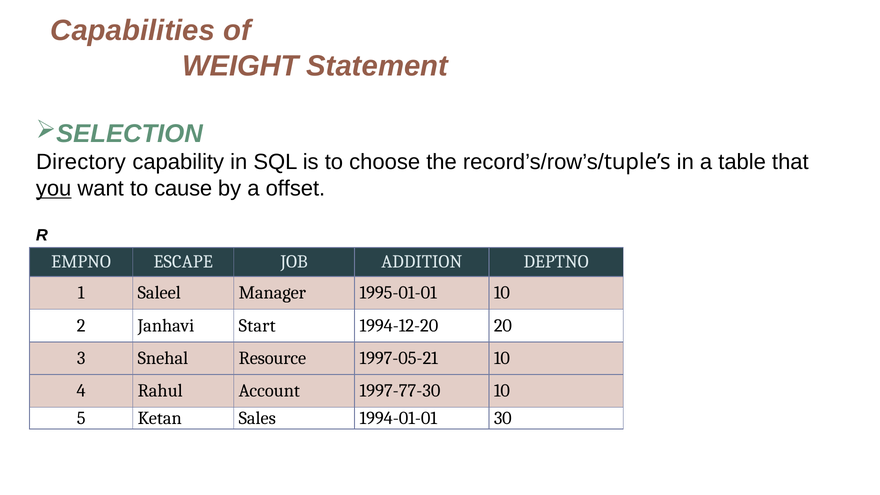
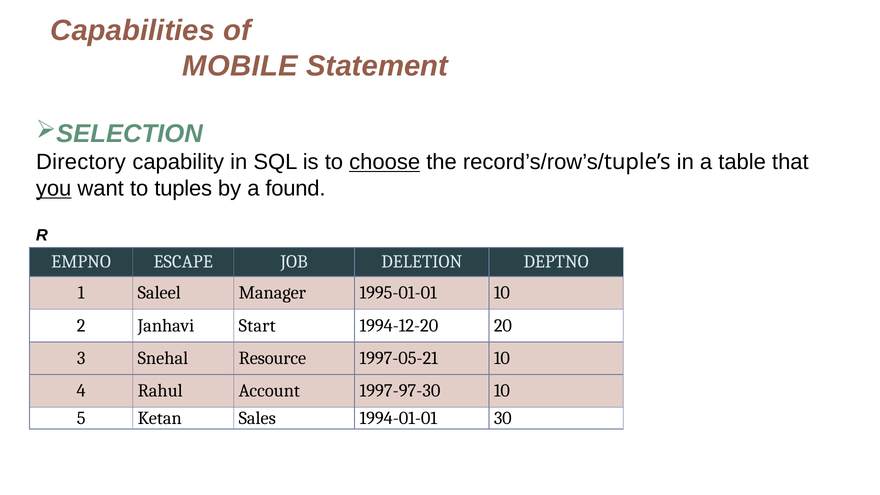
WEIGHT: WEIGHT -> MOBILE
choose underline: none -> present
cause: cause -> tuples
offset: offset -> found
ADDITION: ADDITION -> DELETION
1997-77-30: 1997-77-30 -> 1997-97-30
